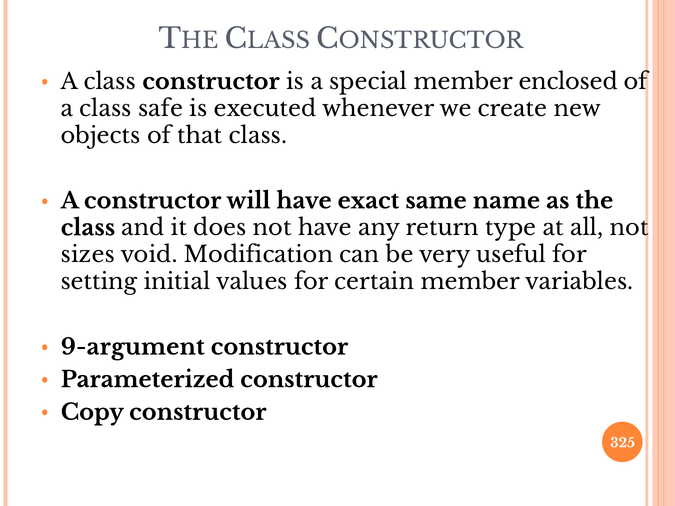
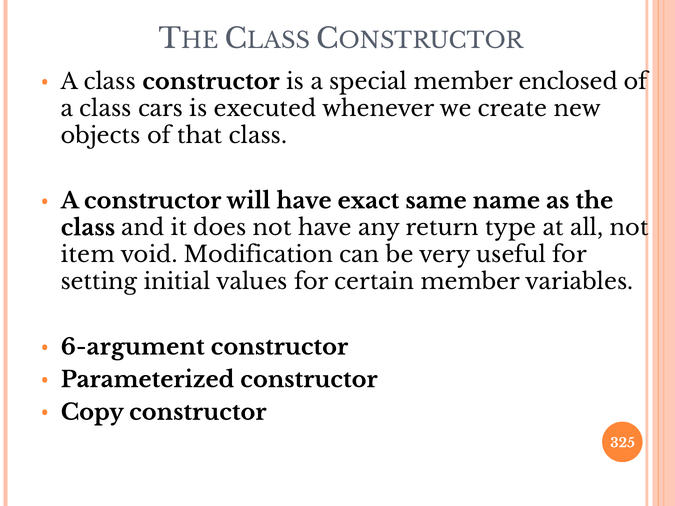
safe: safe -> cars
sizes: sizes -> item
9-argument: 9-argument -> 6-argument
